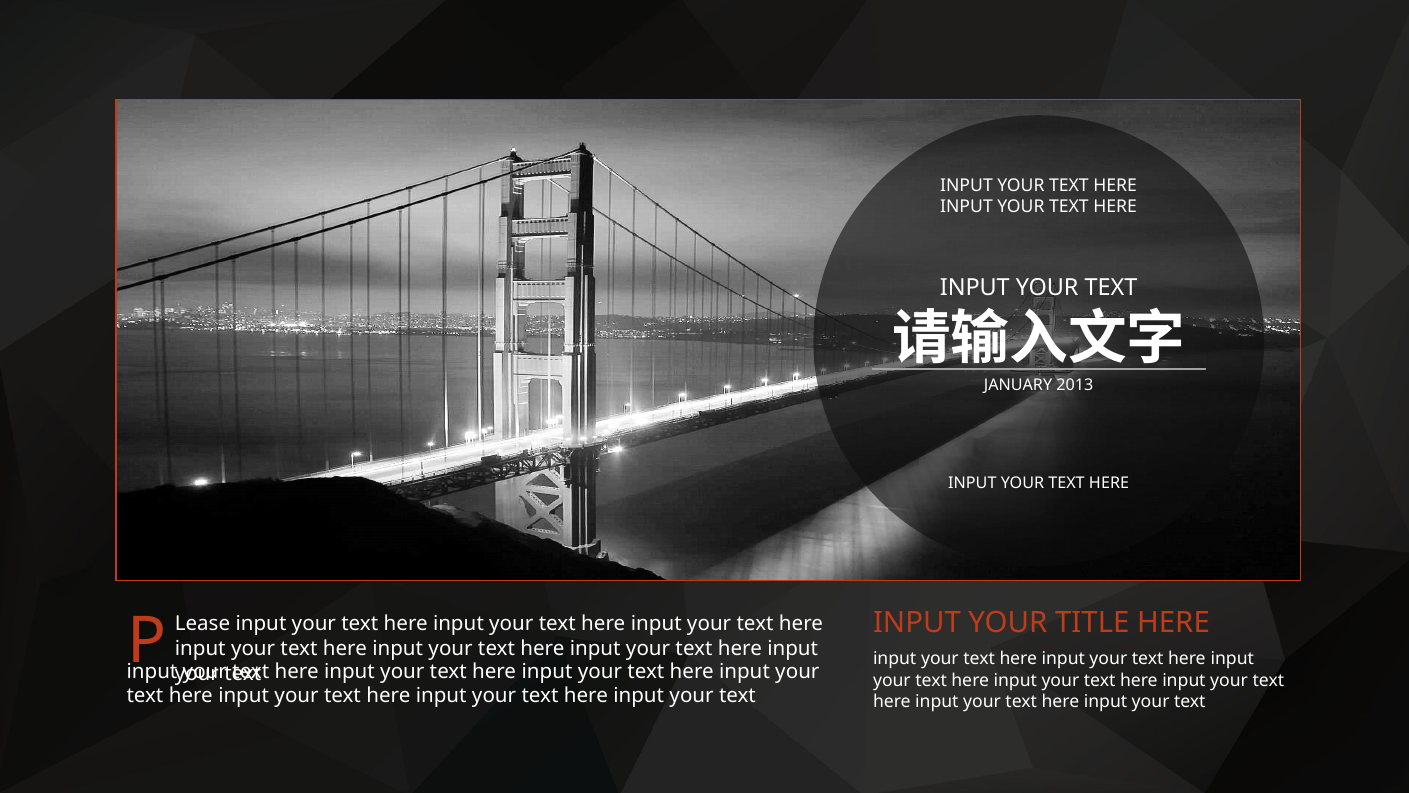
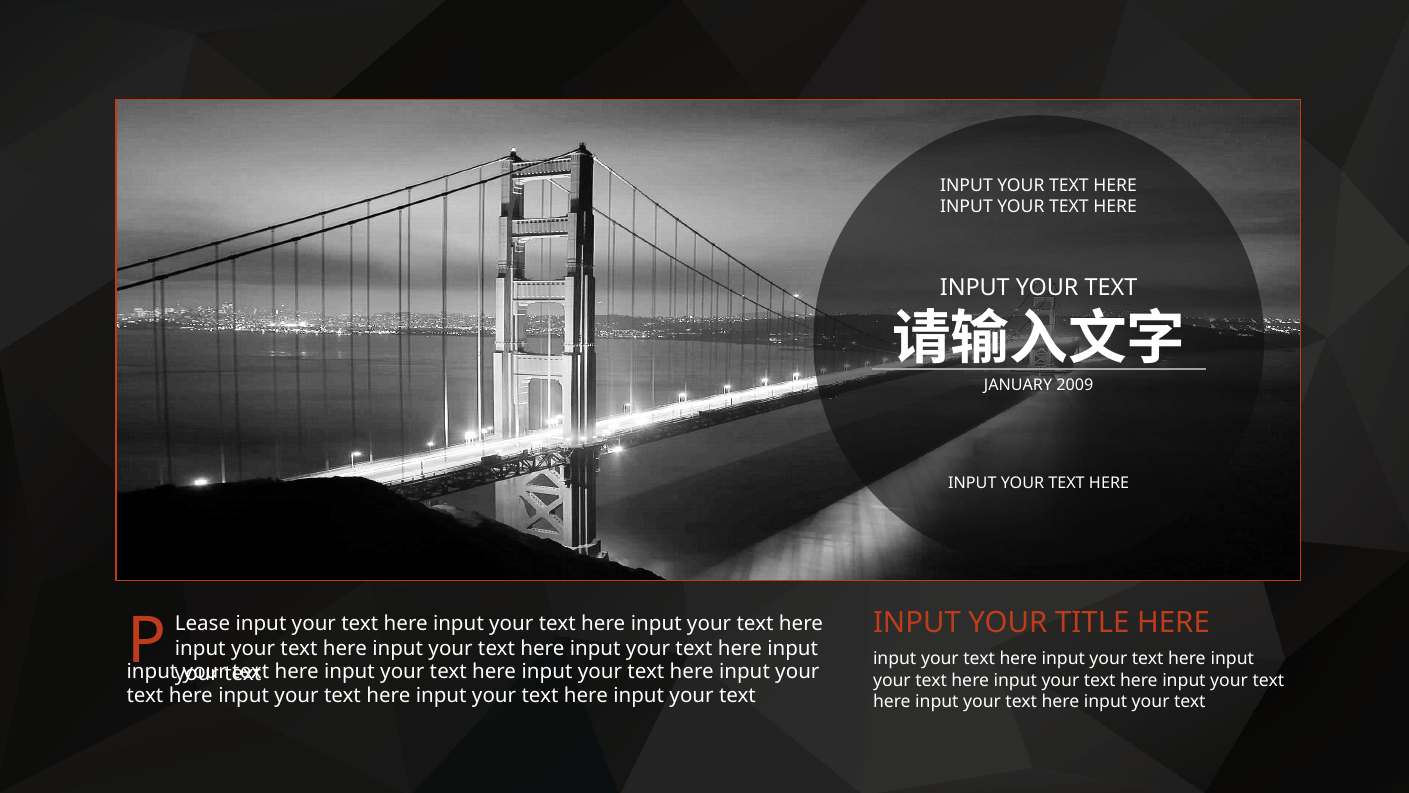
2013: 2013 -> 2009
